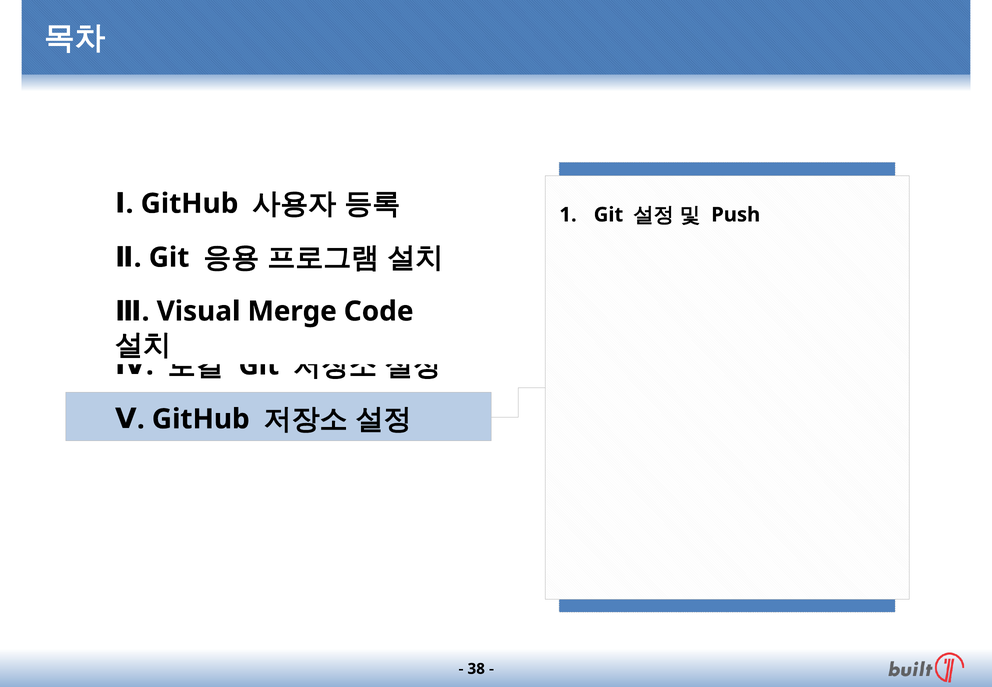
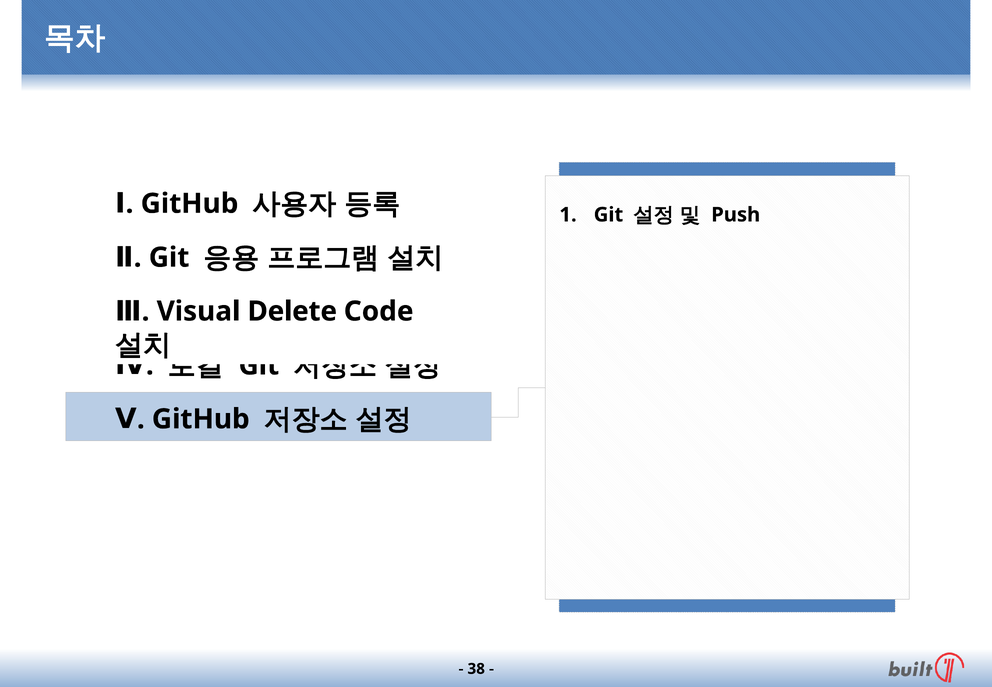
Merge: Merge -> Delete
